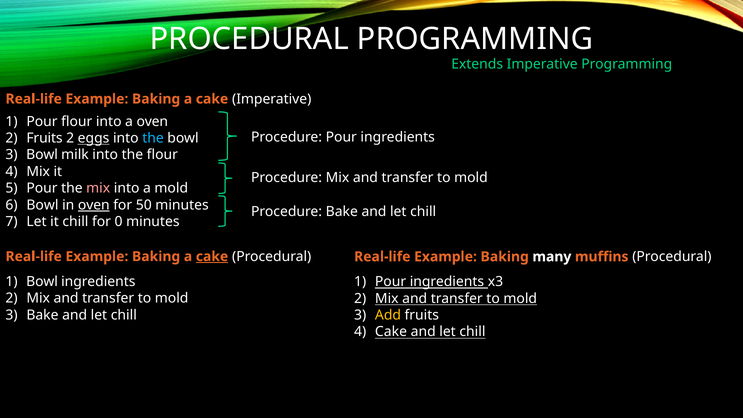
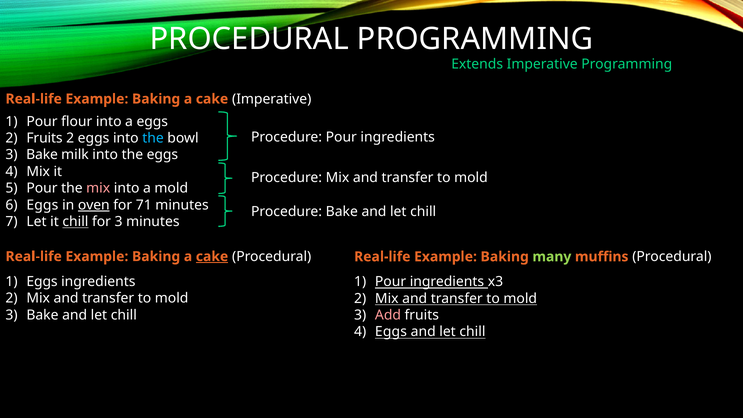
a oven: oven -> eggs
eggs at (94, 138) underline: present -> none
Bowl at (42, 155): Bowl -> Bake
the flour: flour -> eggs
Bowl at (42, 205): Bowl -> Eggs
50: 50 -> 71
chill at (75, 222) underline: none -> present
for 0: 0 -> 3
many colour: white -> light green
Bowl at (42, 281): Bowl -> Eggs
Add colour: yellow -> pink
Cake at (391, 332): Cake -> Eggs
